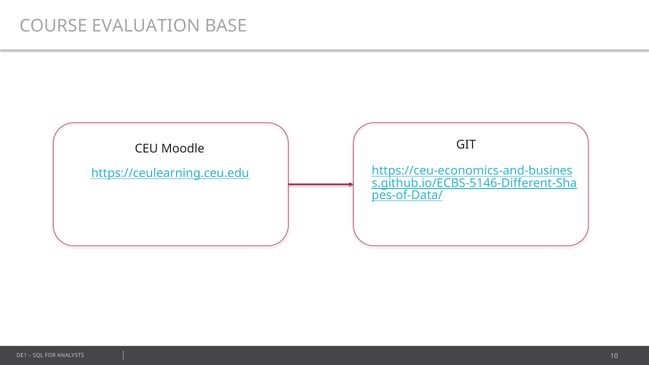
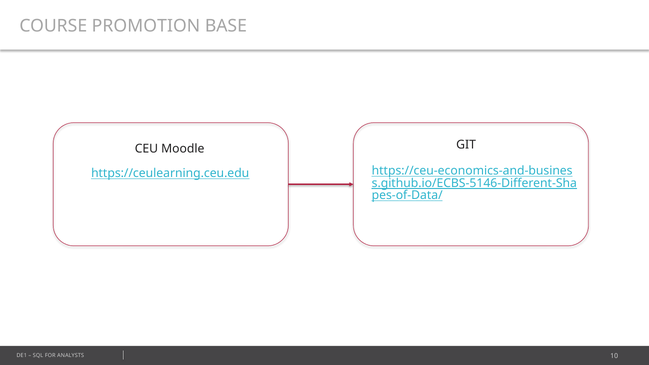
EVALUATION: EVALUATION -> PROMOTION
